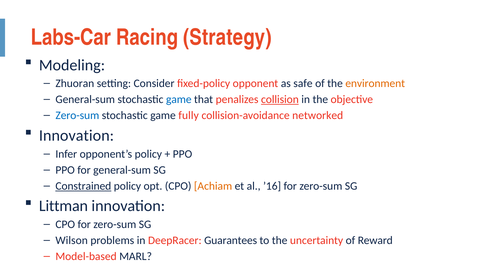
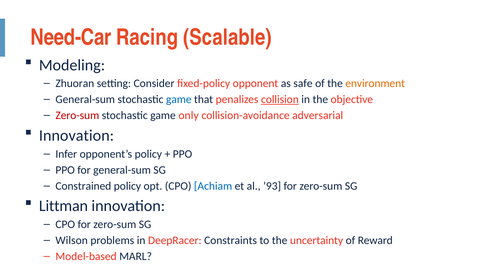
Labs-Car: Labs-Car -> Need-Car
Strategy: Strategy -> Scalable
Zero-sum at (77, 116) colour: blue -> red
fully: fully -> only
networked: networked -> adversarial
Constrained underline: present -> none
Achiam colour: orange -> blue
’16: ’16 -> ’93
Guarantees: Guarantees -> Constraints
